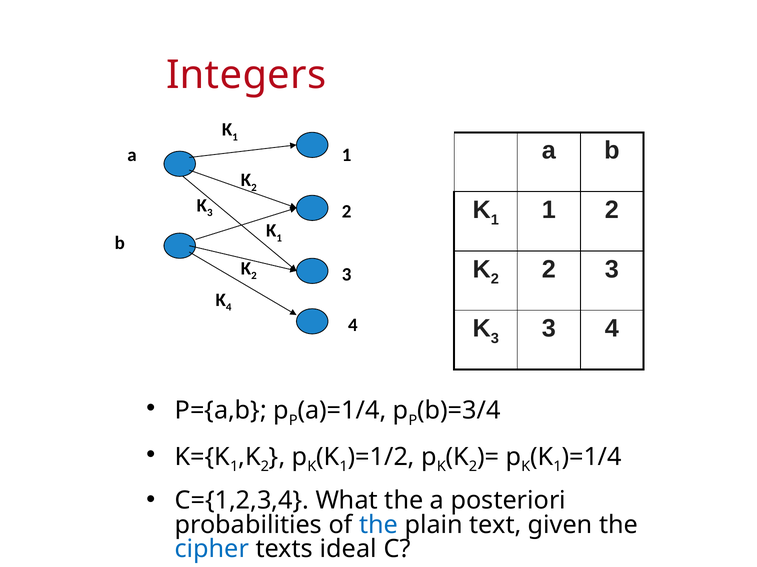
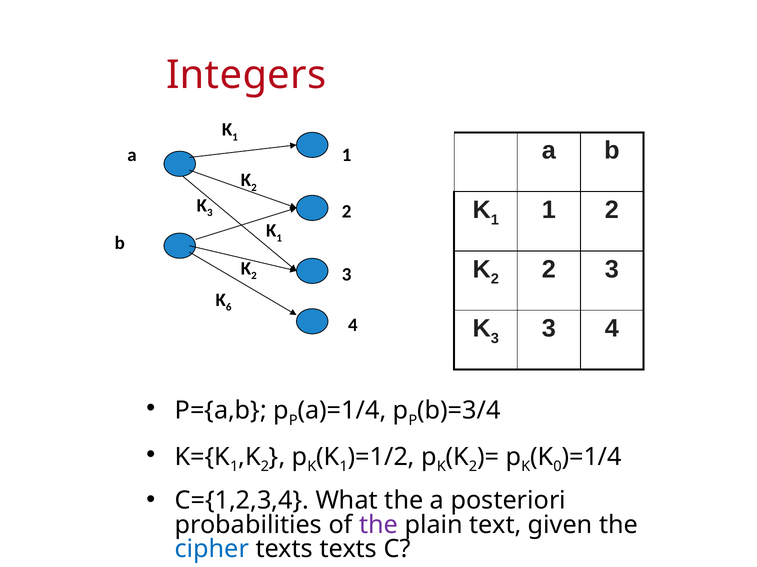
4 at (229, 308): 4 -> 6
1 at (557, 467): 1 -> 0
the at (379, 526) colour: blue -> purple
texts ideal: ideal -> texts
